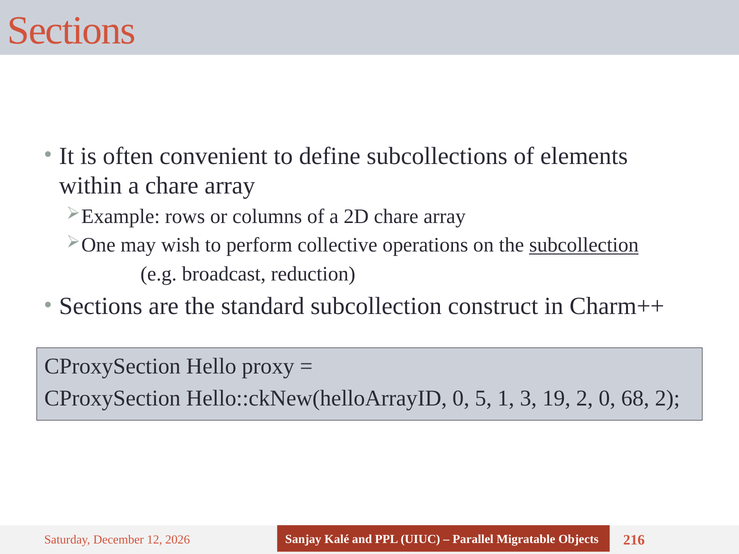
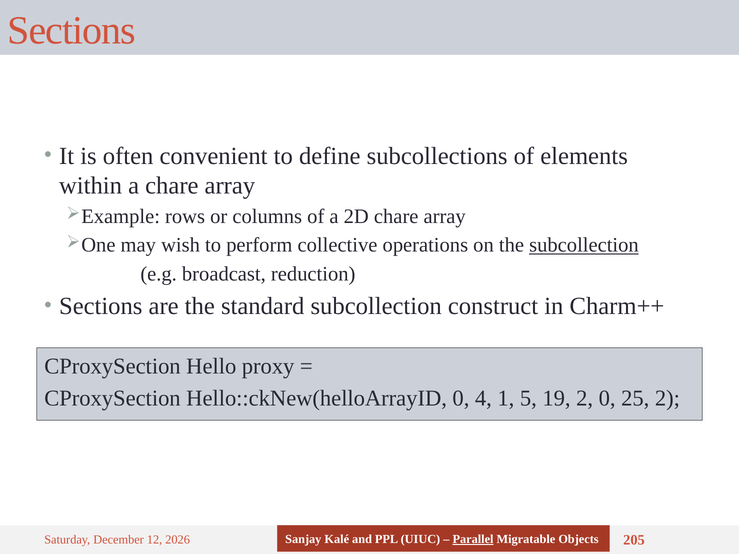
5: 5 -> 4
3: 3 -> 5
68: 68 -> 25
Parallel underline: none -> present
216: 216 -> 205
